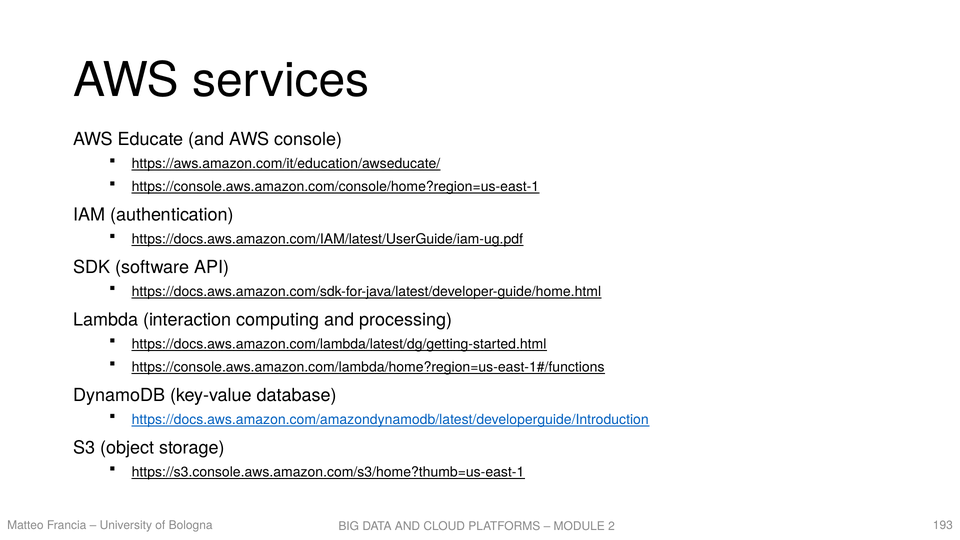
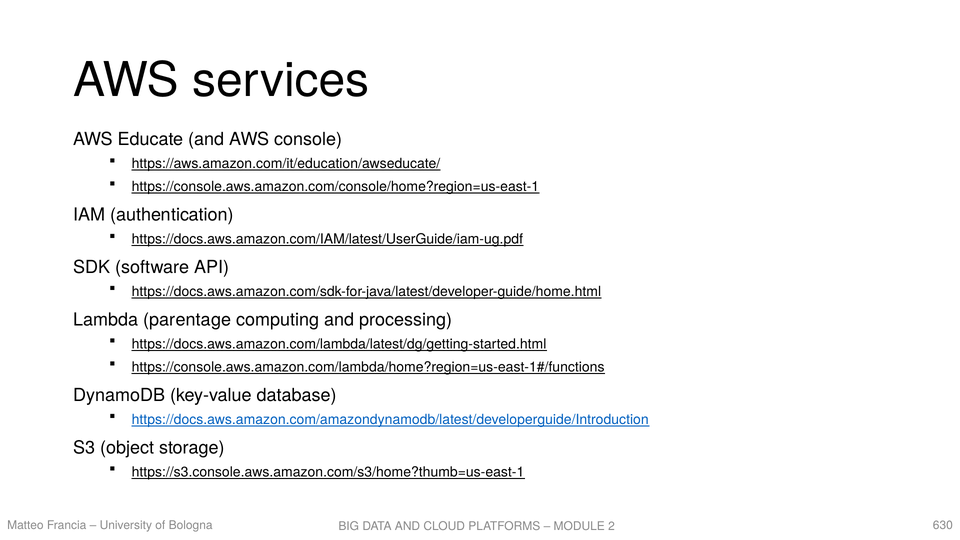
interaction: interaction -> parentage
193: 193 -> 630
